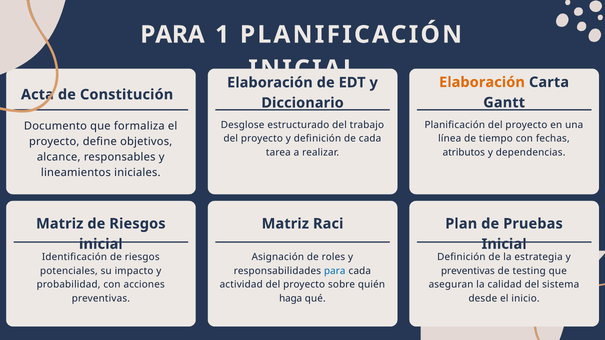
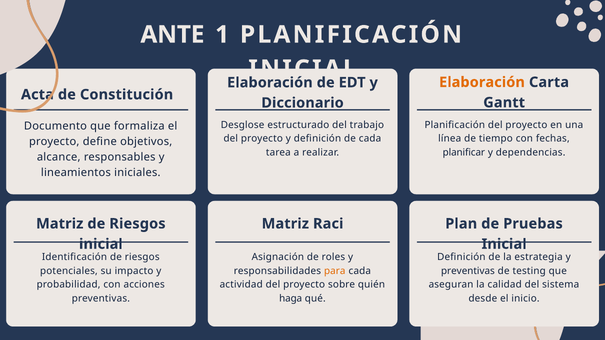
PARA at (172, 35): PARA -> ANTE
atributos: atributos -> planificar
para at (335, 271) colour: blue -> orange
